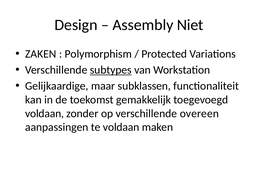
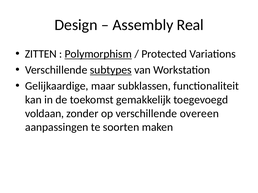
Niet: Niet -> Real
ZAKEN: ZAKEN -> ZITTEN
Polymorphism underline: none -> present
te voldaan: voldaan -> soorten
